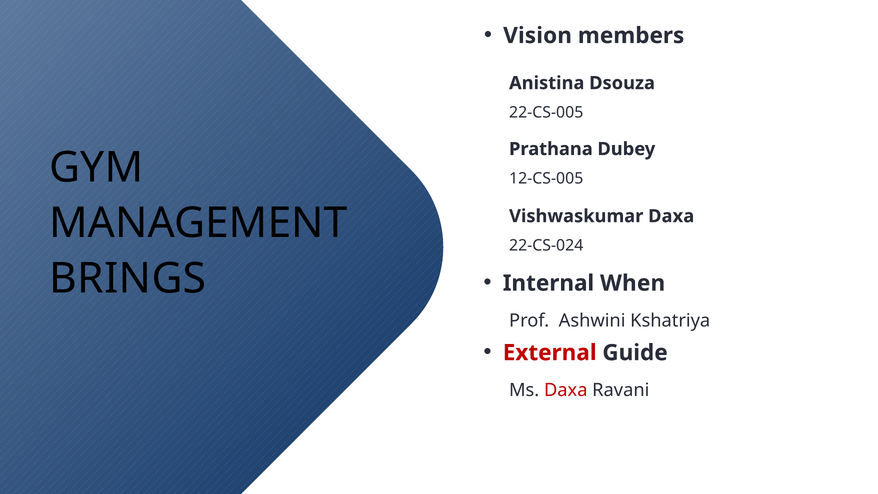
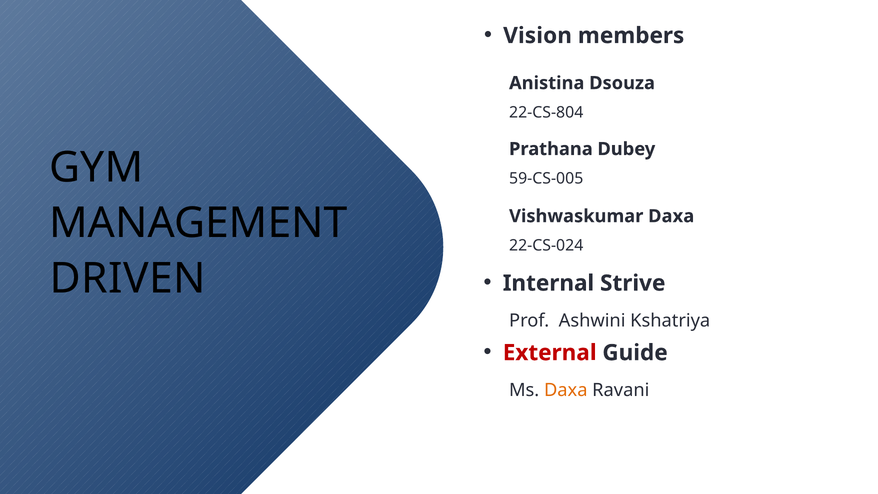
22-CS-005: 22-CS-005 -> 22-CS-804
12-CS-005: 12-CS-005 -> 59-CS-005
BRINGS: BRINGS -> DRIVEN
When: When -> Strive
Daxa at (566, 390) colour: red -> orange
